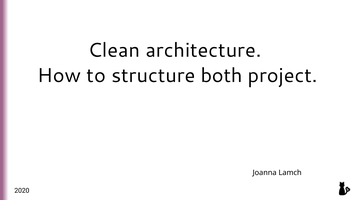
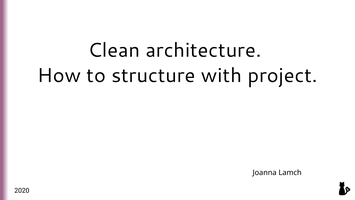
both: both -> with
